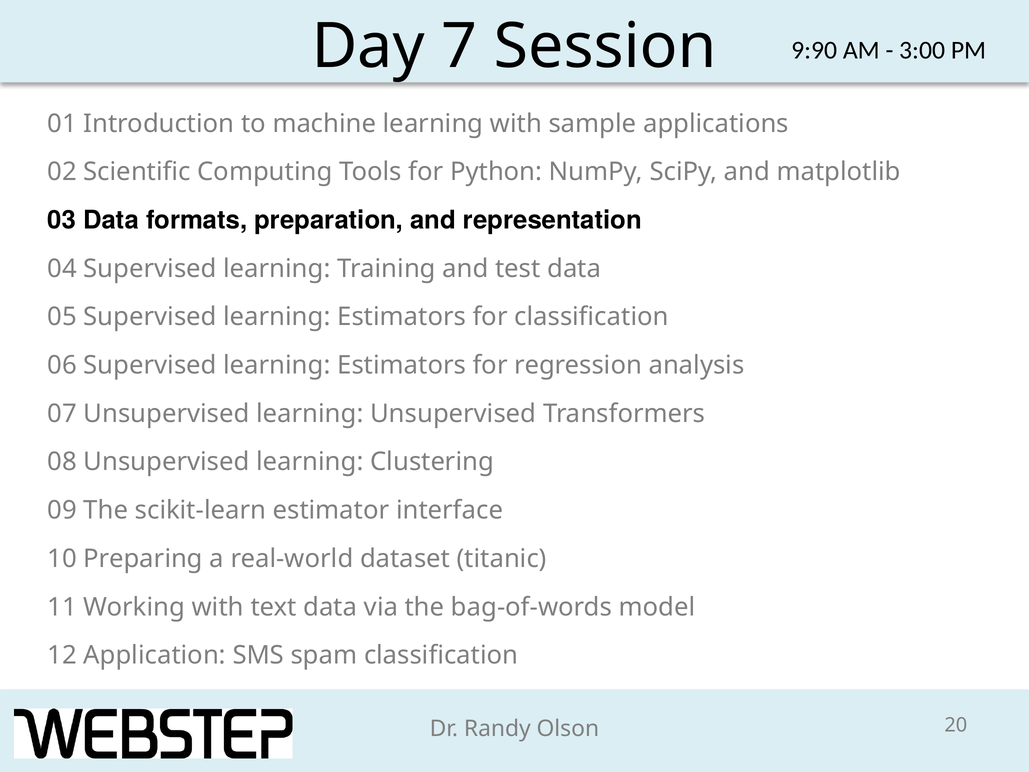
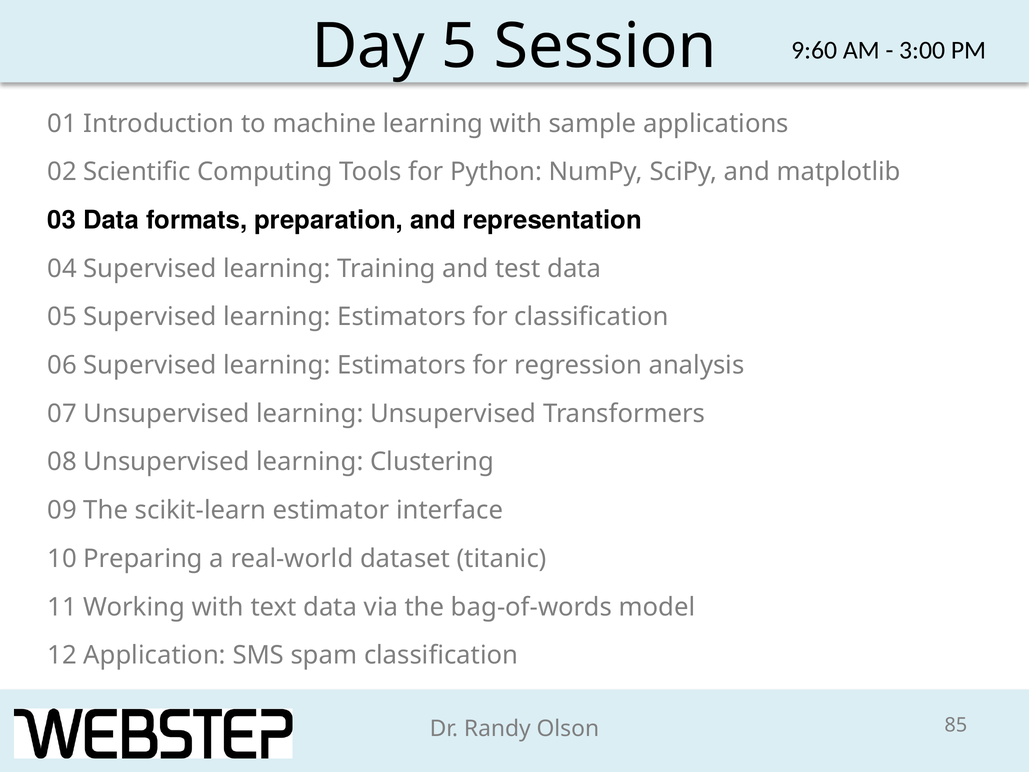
7: 7 -> 5
9:90: 9:90 -> 9:60
20: 20 -> 85
